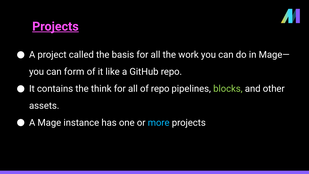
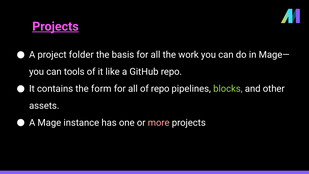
called: called -> folder
form: form -> tools
think: think -> form
more colour: light blue -> pink
